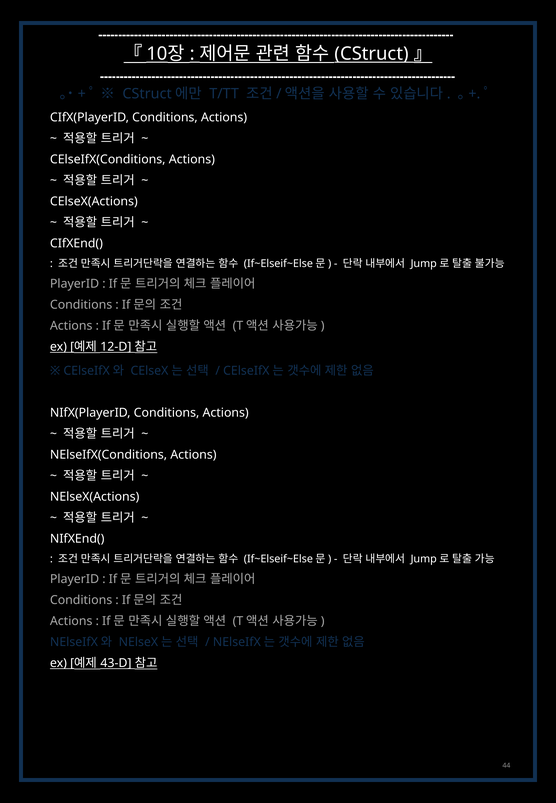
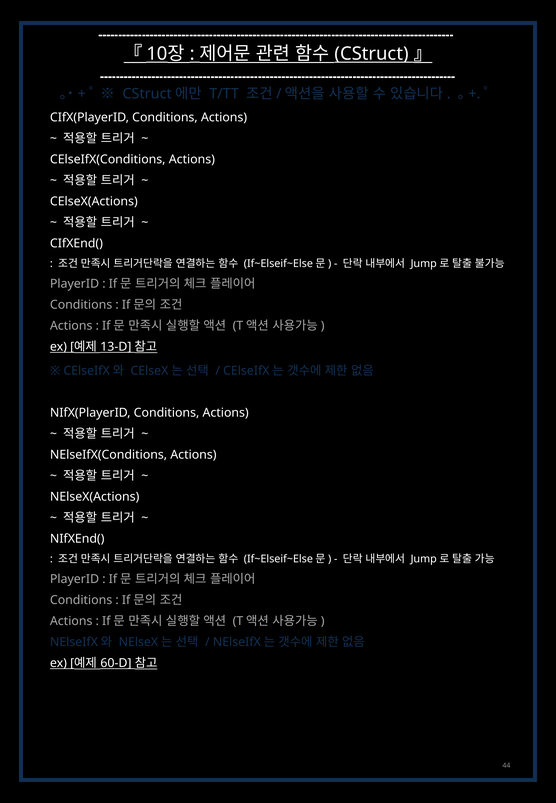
12-D: 12-D -> 13-D
43-D: 43-D -> 60-D
